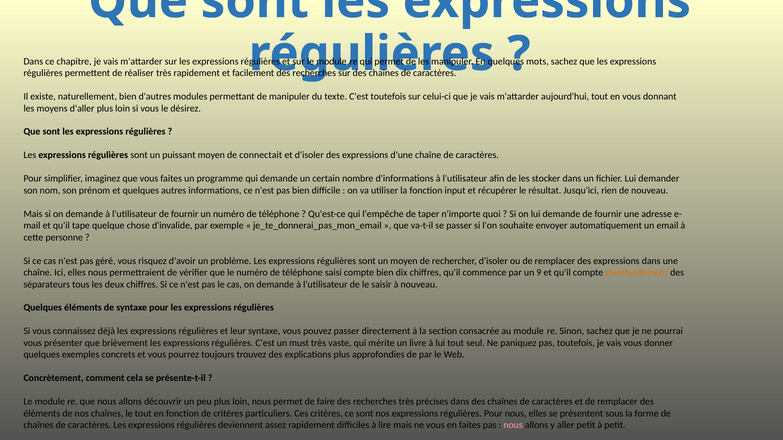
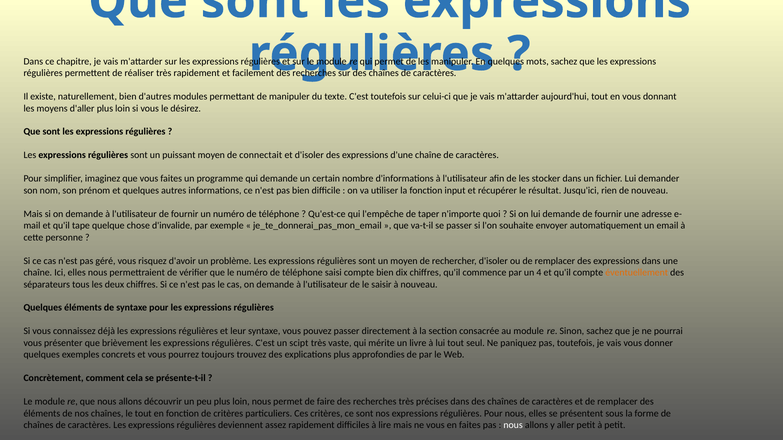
9: 9 -> 4
must: must -> scipt
nous at (513, 426) colour: pink -> white
